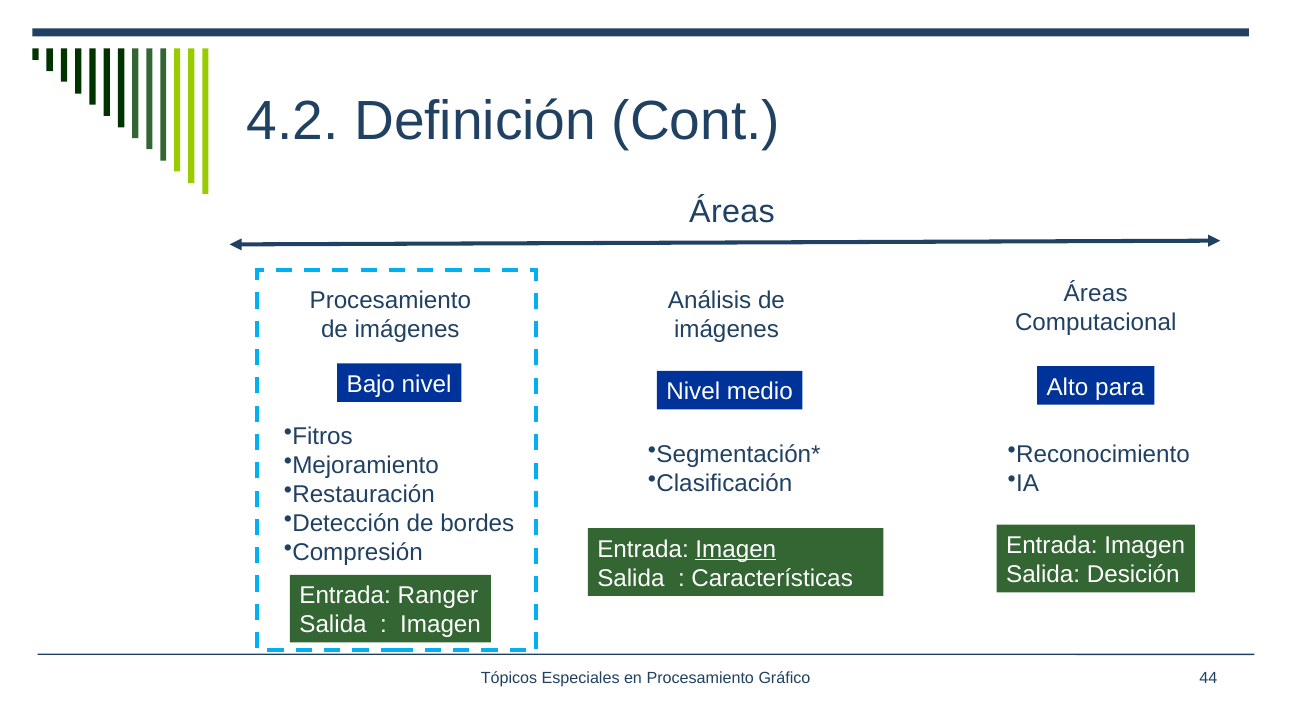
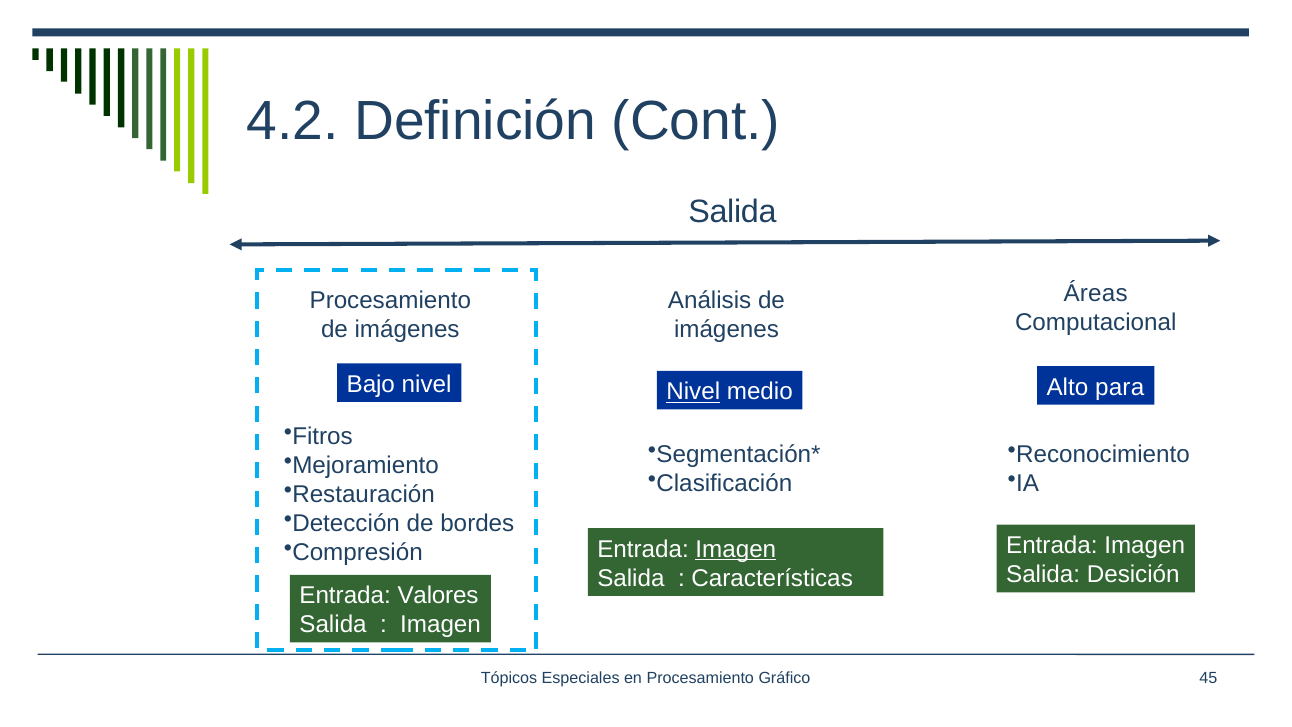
Áreas at (732, 211): Áreas -> Salida
Nivel at (693, 392) underline: none -> present
Ranger: Ranger -> Valores
44: 44 -> 45
